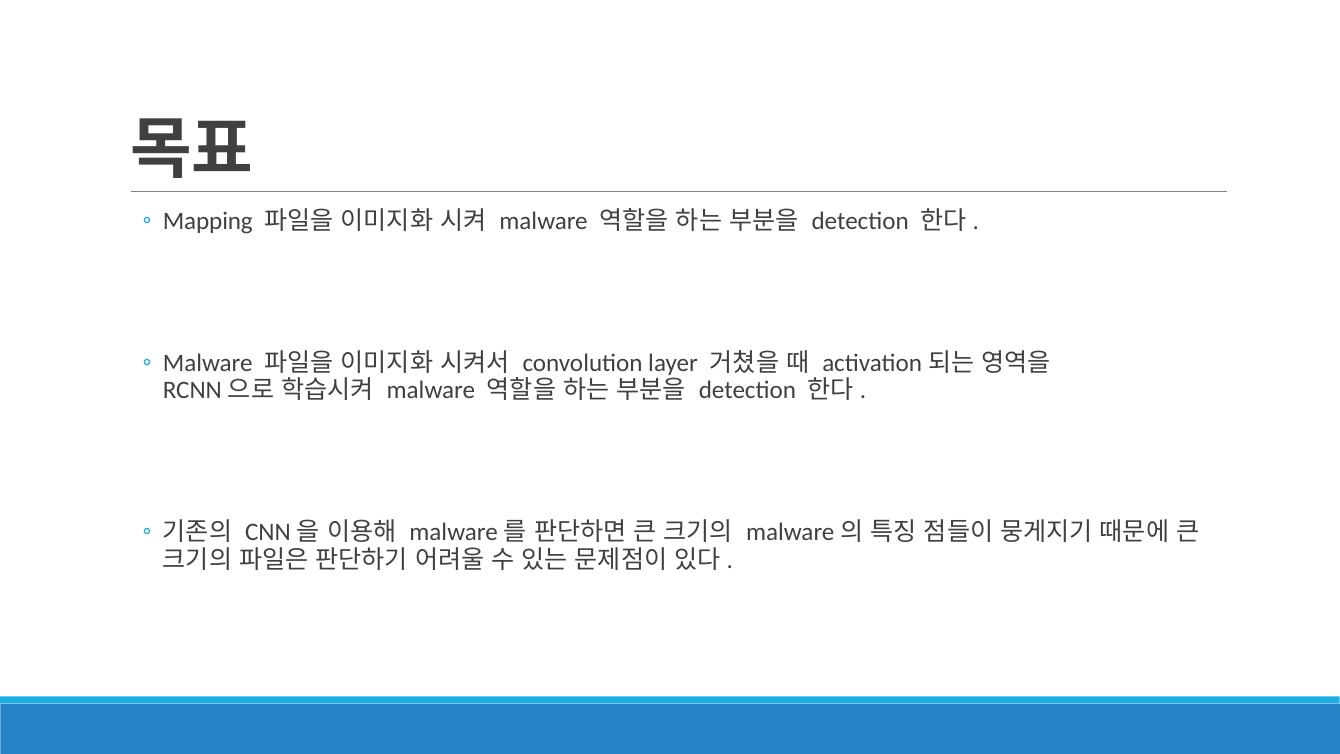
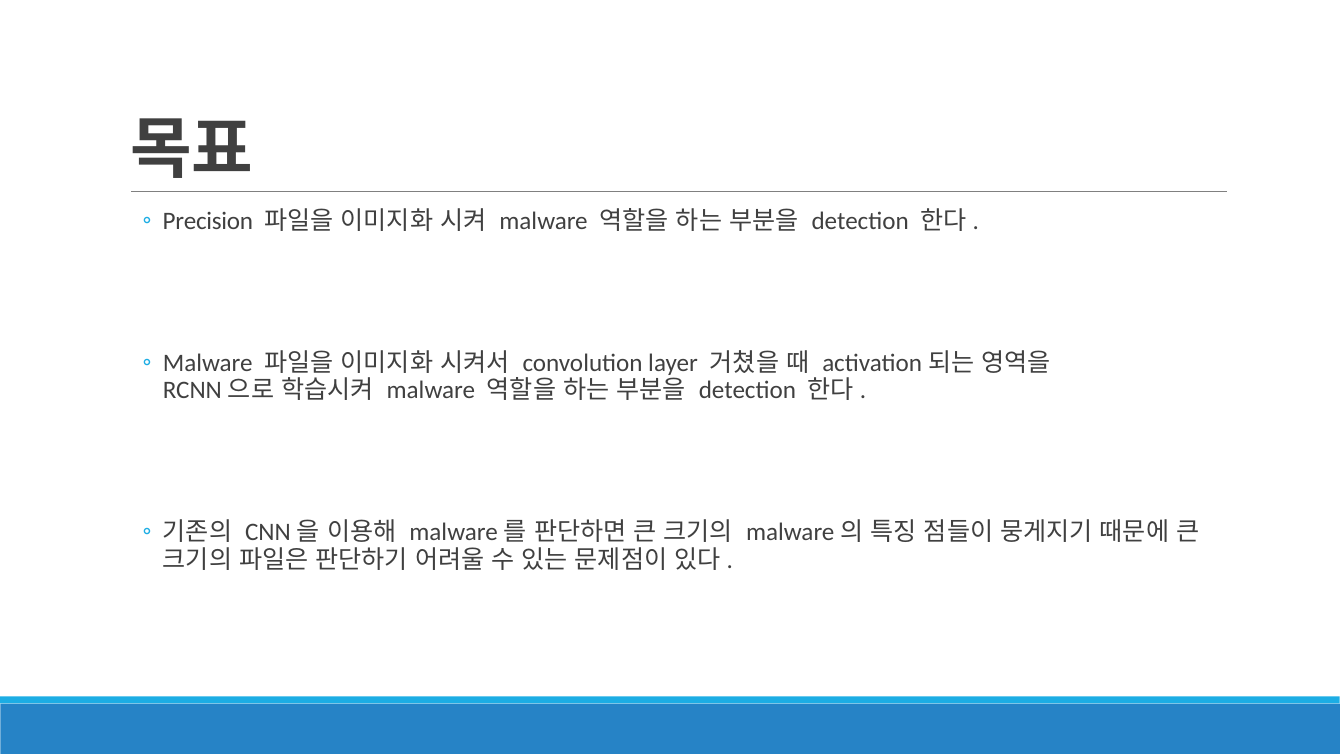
Mapping: Mapping -> Precision
